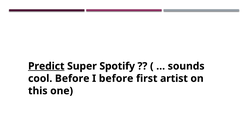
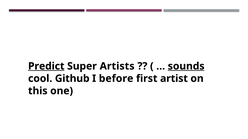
Spotify: Spotify -> Artists
sounds underline: none -> present
cool Before: Before -> Github
